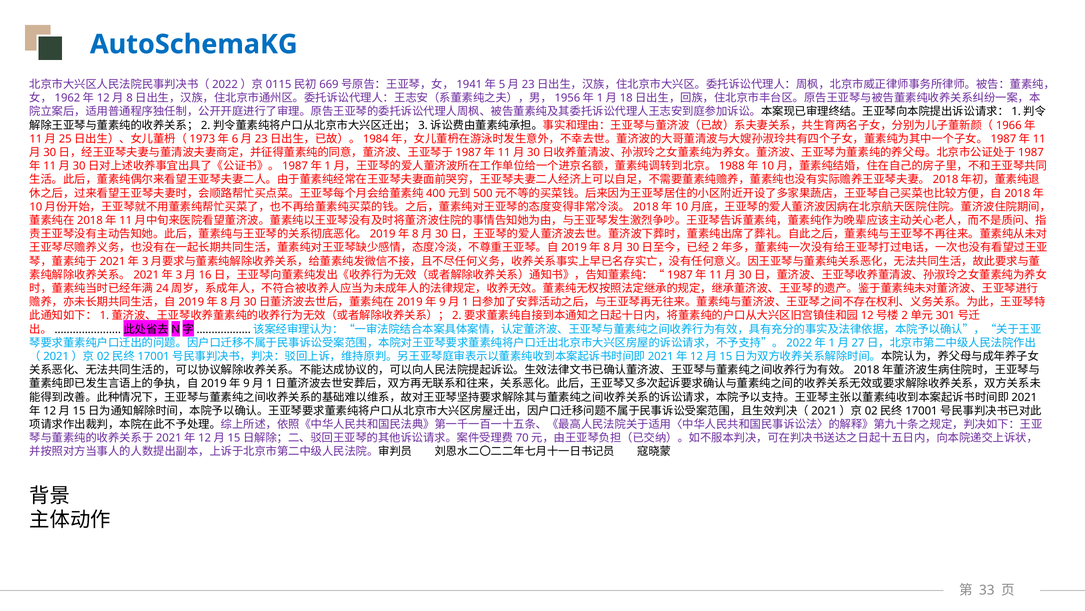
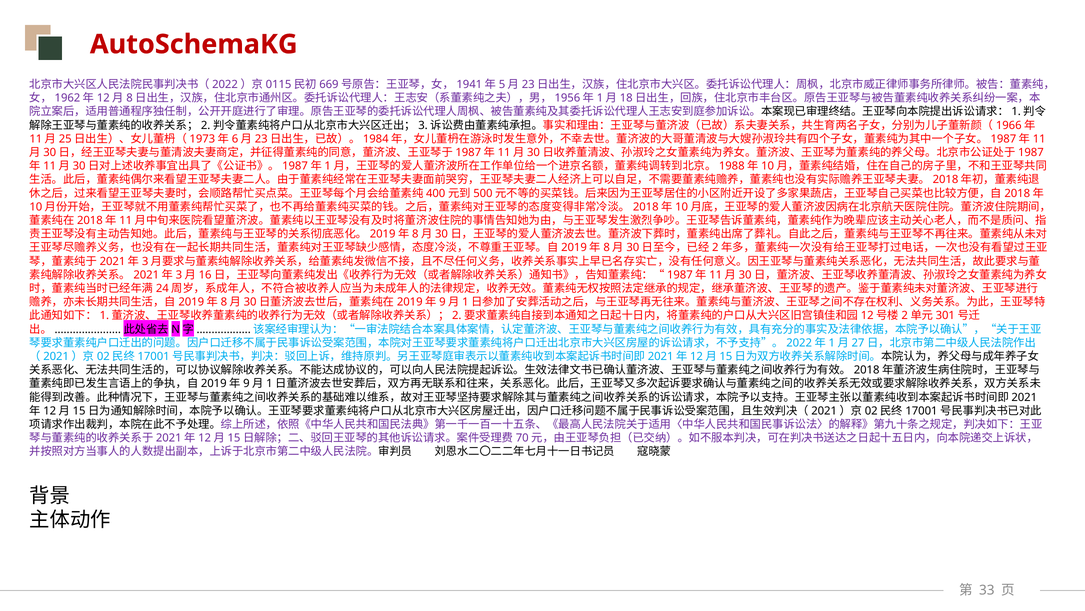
AutoSchemaKG colour: blue -> red
